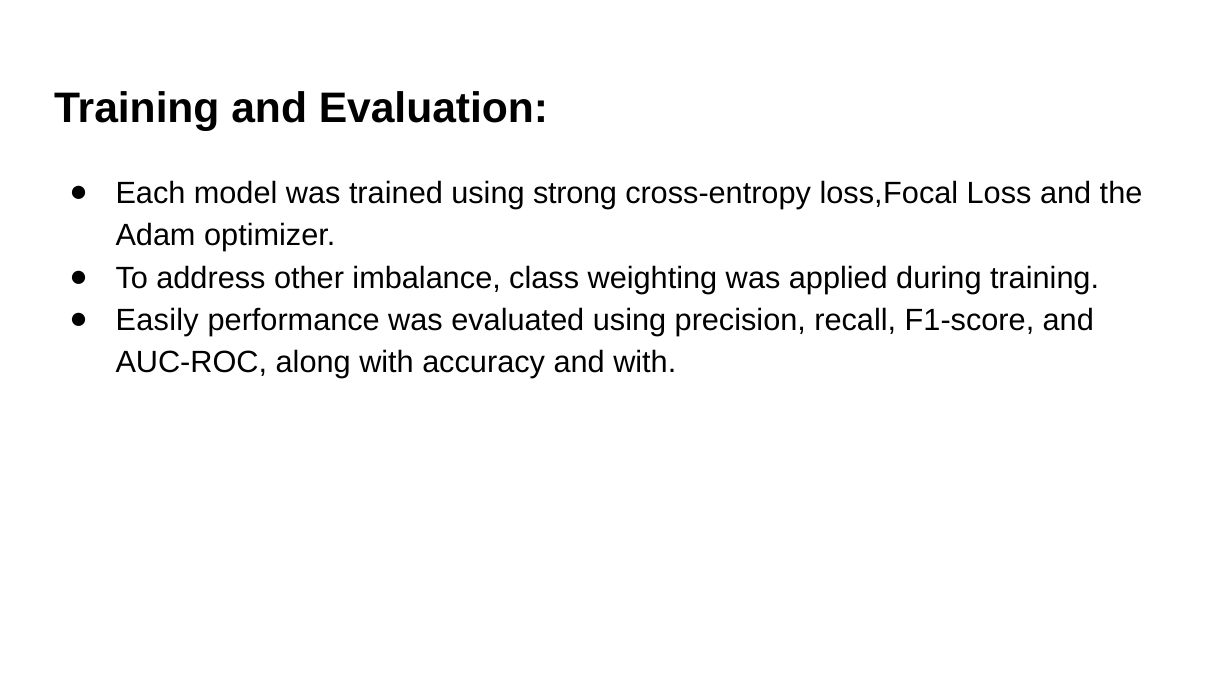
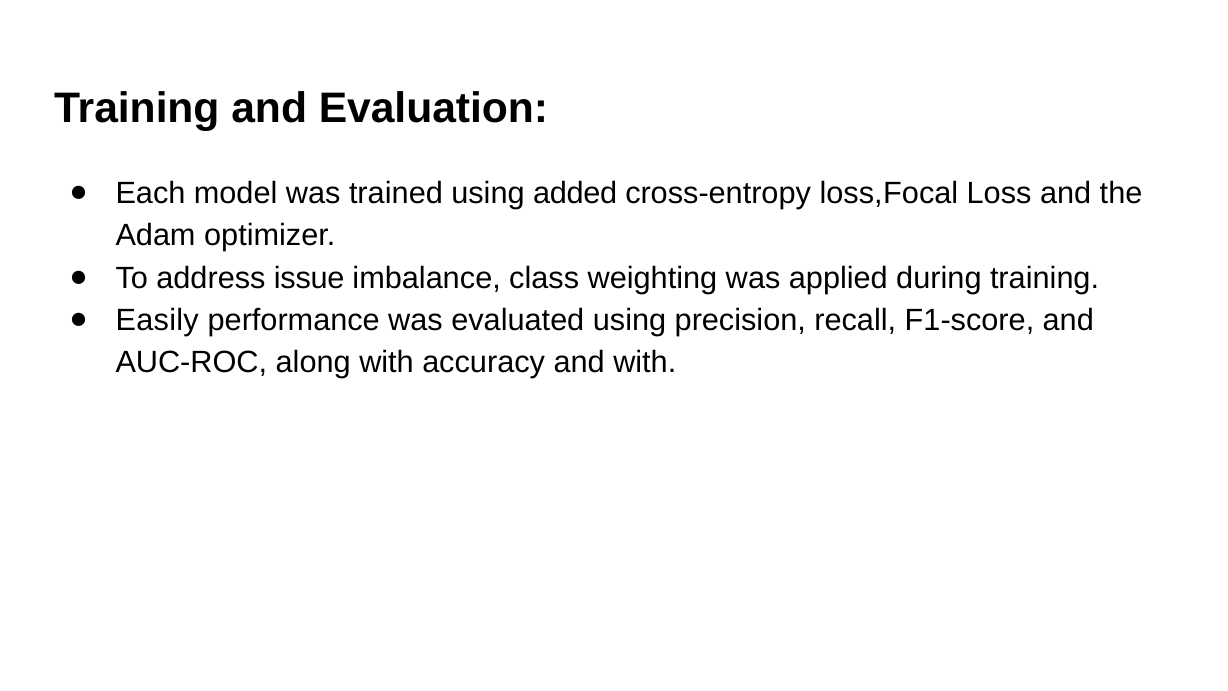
strong: strong -> added
other: other -> issue
